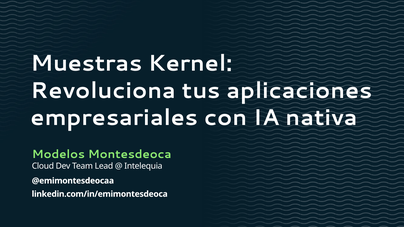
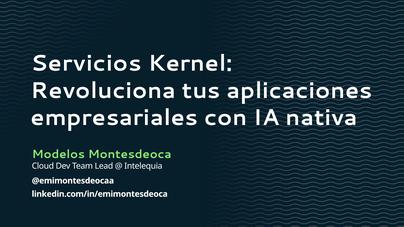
Muestras: Muestras -> Servicios
